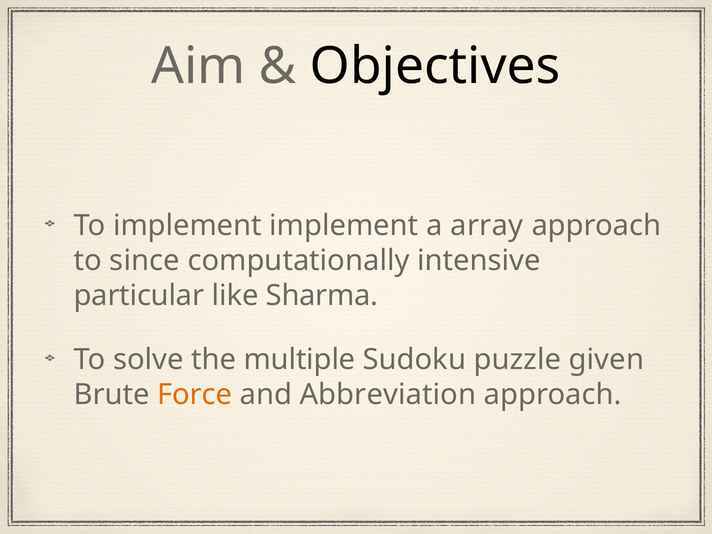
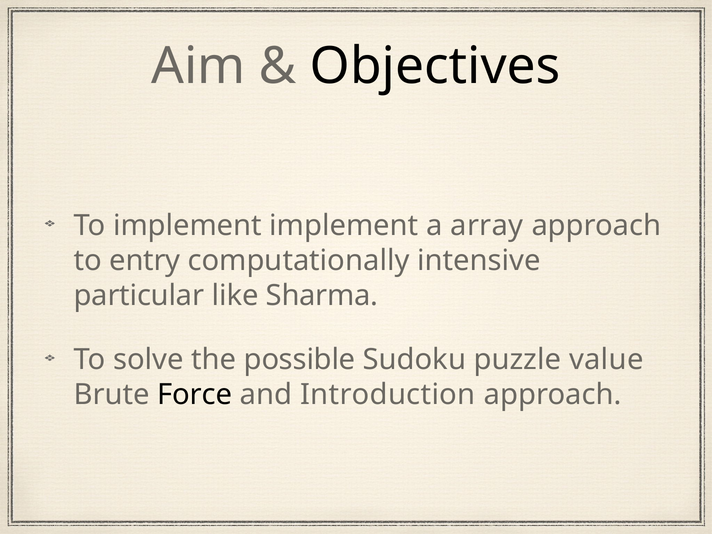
since: since -> entry
multiple: multiple -> possible
given: given -> value
Force colour: orange -> black
Abbreviation: Abbreviation -> Introduction
